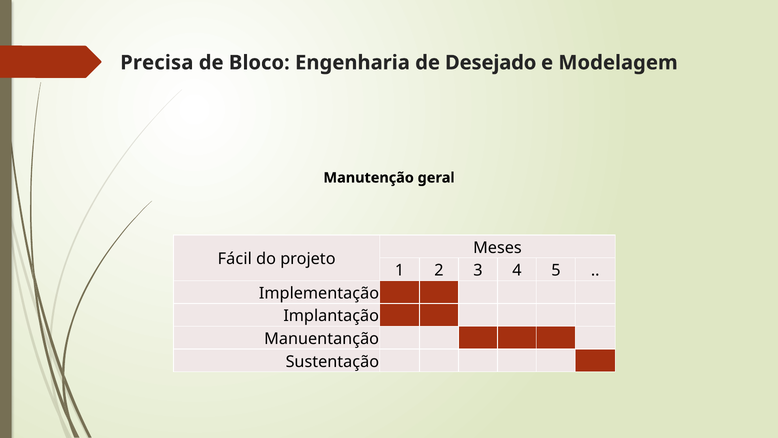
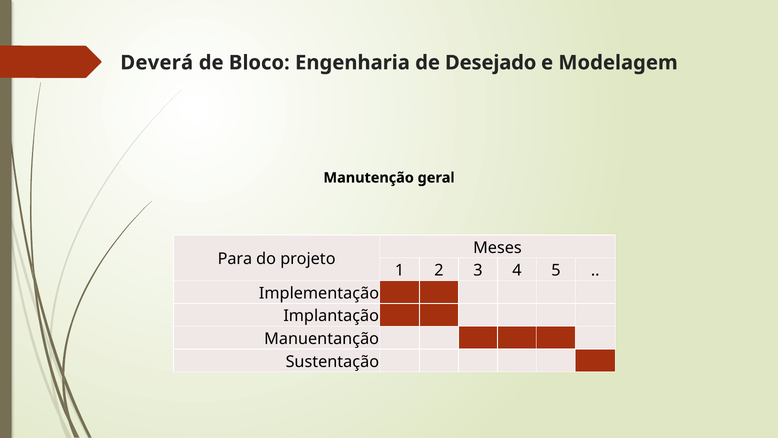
Precisa: Precisa -> Deverá
Fácil: Fácil -> Para
